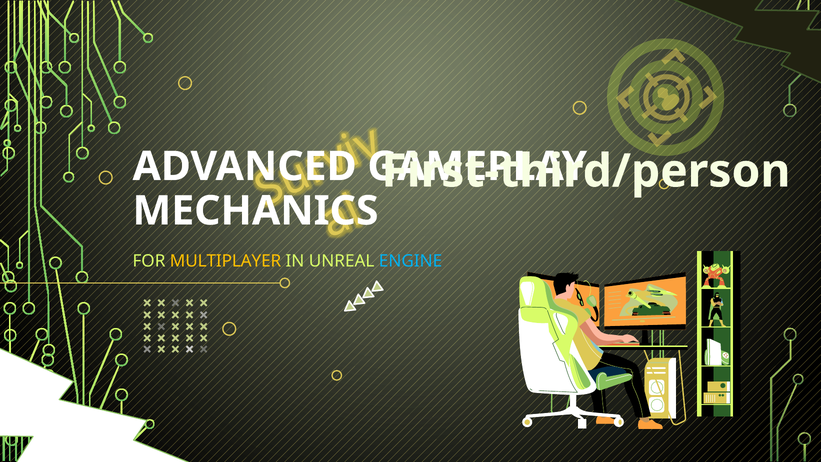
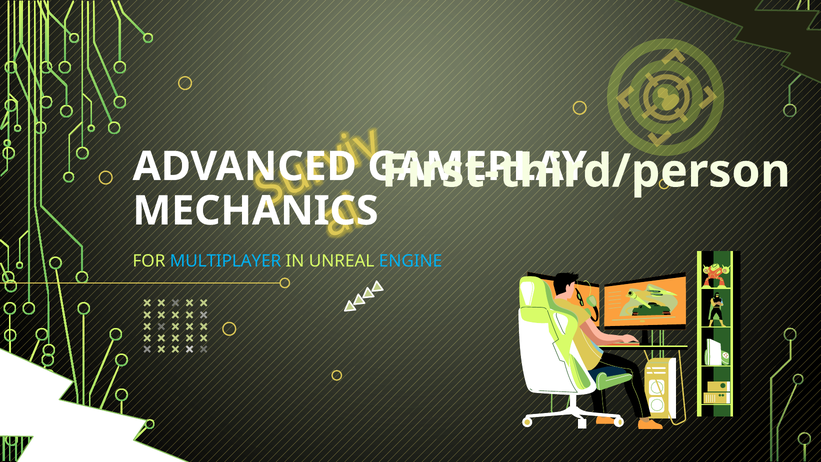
MULTIPLAYER colour: yellow -> light blue
